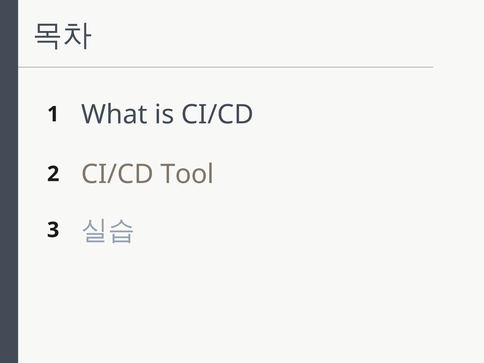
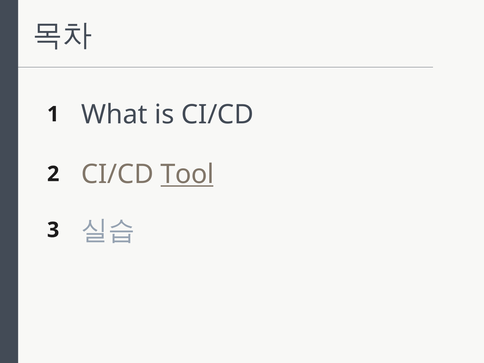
Tool underline: none -> present
